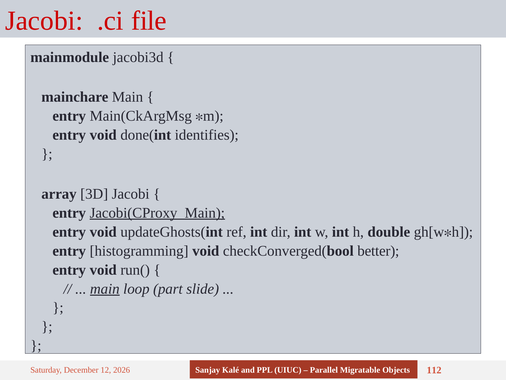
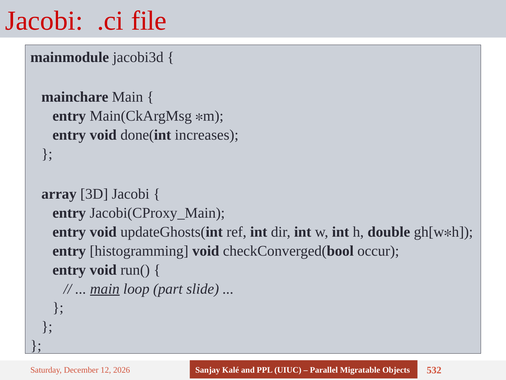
identifies: identifies -> increases
Jacobi(CProxy_Main underline: present -> none
better: better -> occur
112: 112 -> 532
